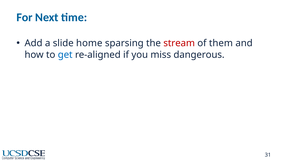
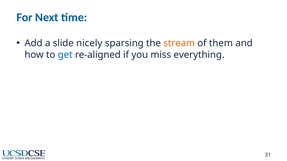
home: home -> nicely
stream colour: red -> orange
dangerous: dangerous -> everything
